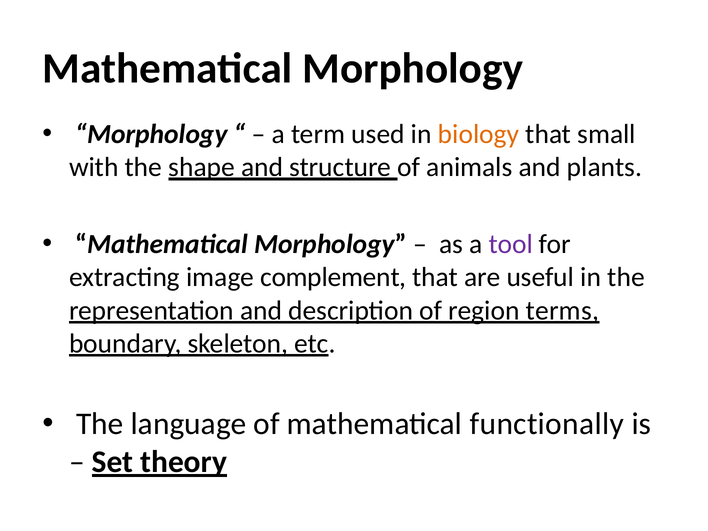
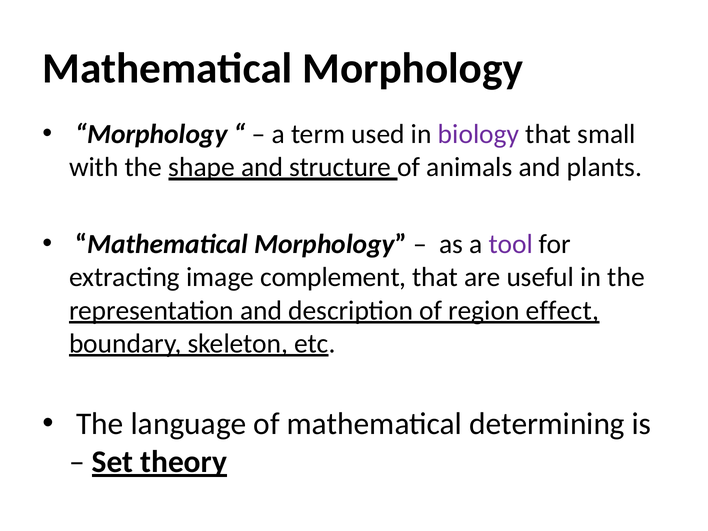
biology colour: orange -> purple
terms: terms -> effect
functionally: functionally -> determining
